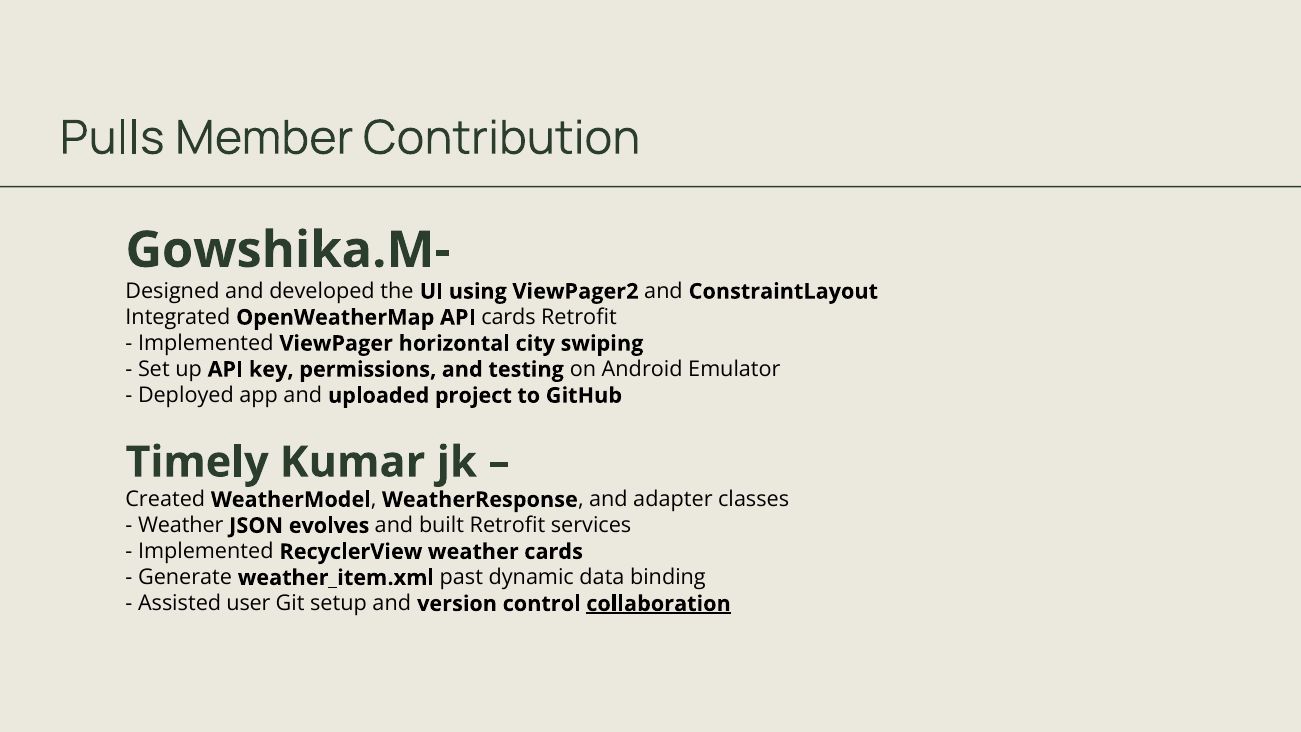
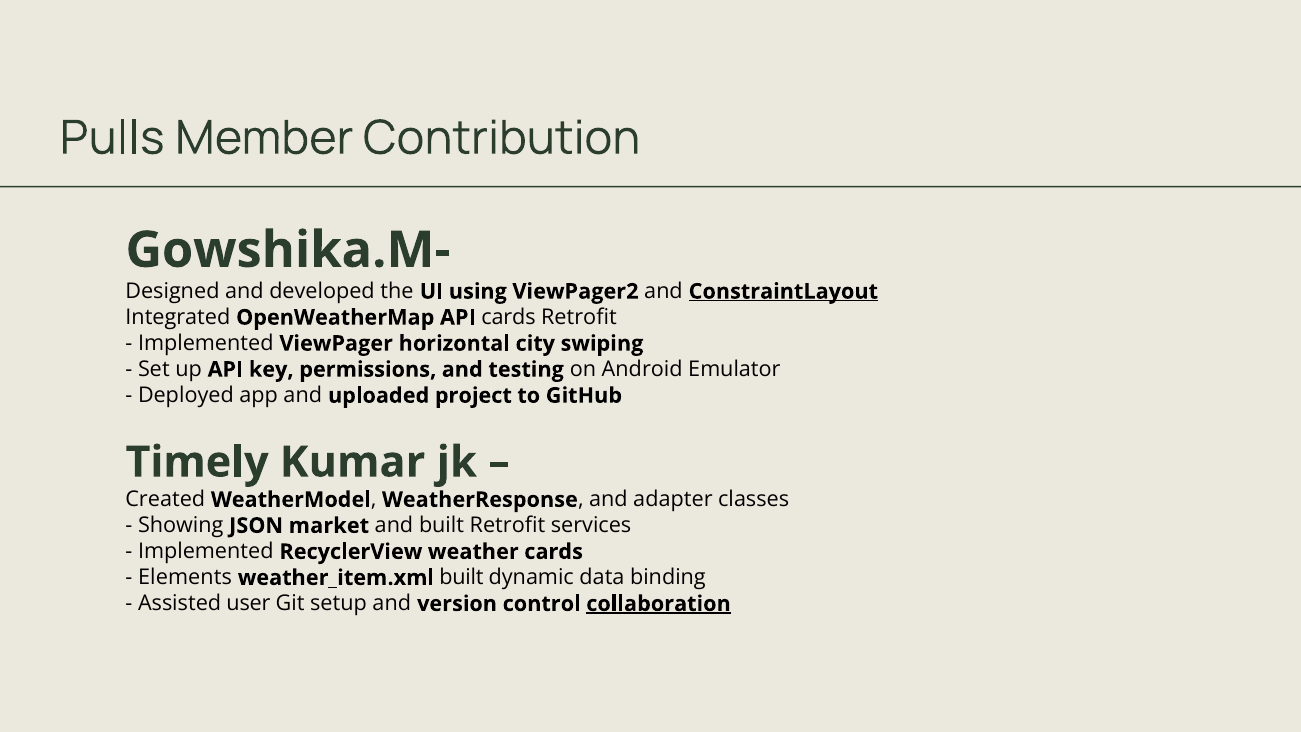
ConstraintLayout underline: none -> present
Weather at (181, 526): Weather -> Showing
evolves: evolves -> market
Generate: Generate -> Elements
weather_item.xml past: past -> built
